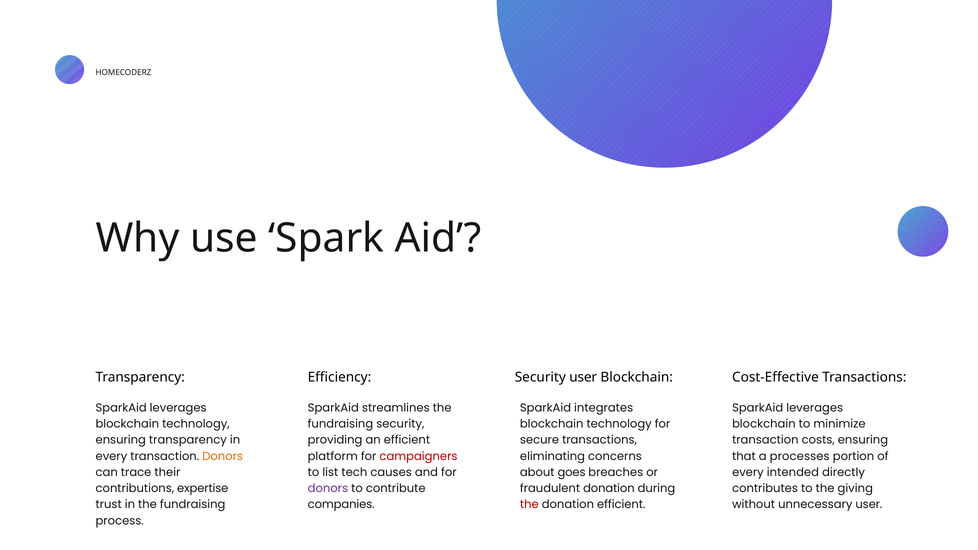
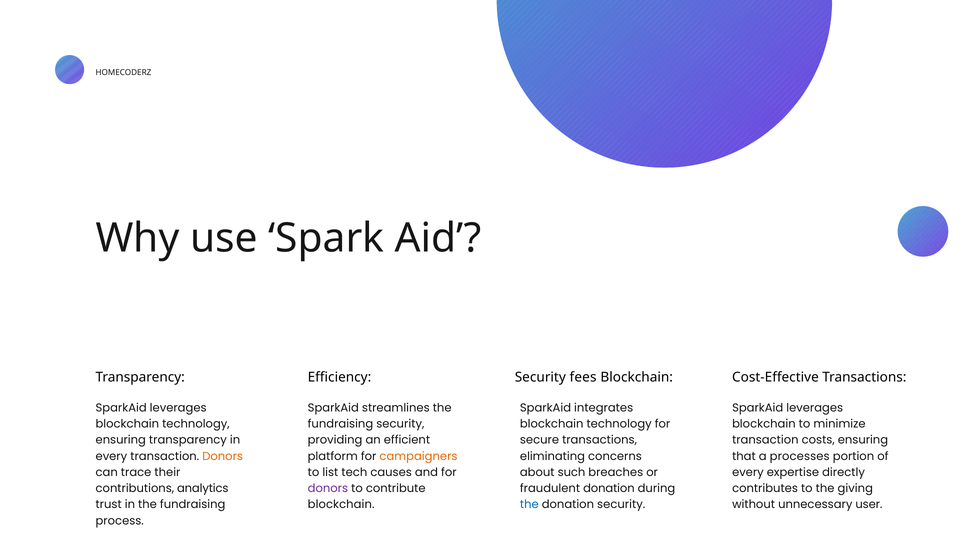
Security user: user -> fees
campaigners colour: red -> orange
goes: goes -> such
intended: intended -> expertise
expertise: expertise -> analytics
companies at (341, 505): companies -> blockchain
the at (529, 505) colour: red -> blue
donation efficient: efficient -> security
